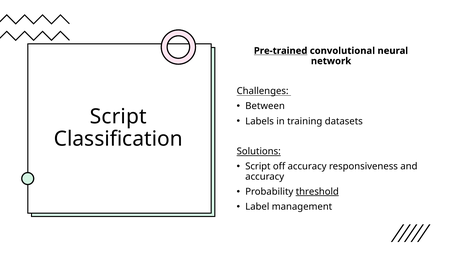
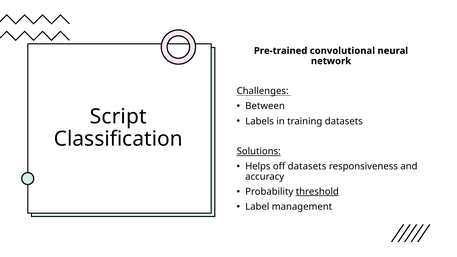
Pre-trained underline: present -> none
Script at (258, 166): Script -> Helps
off accuracy: accuracy -> datasets
